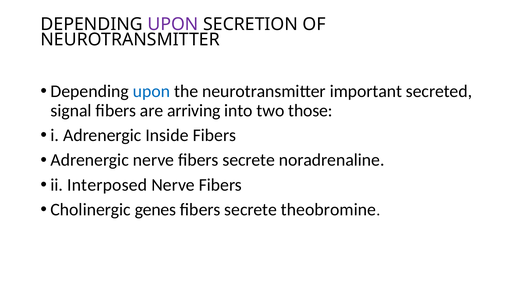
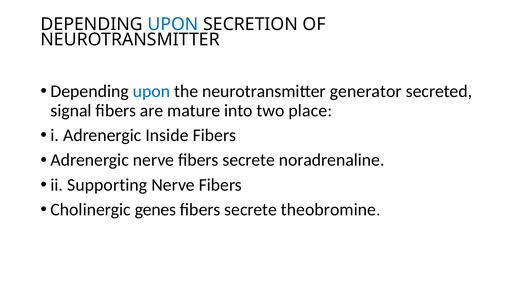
UPON at (173, 24) colour: purple -> blue
important: important -> generator
arriving: arriving -> mature
those: those -> place
Interposed: Interposed -> Supporting
